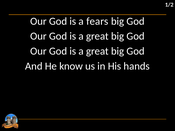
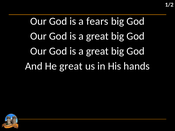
He know: know -> great
